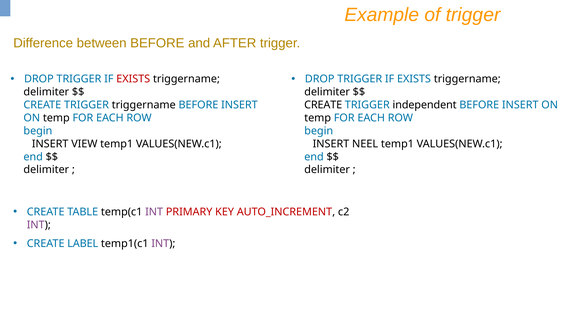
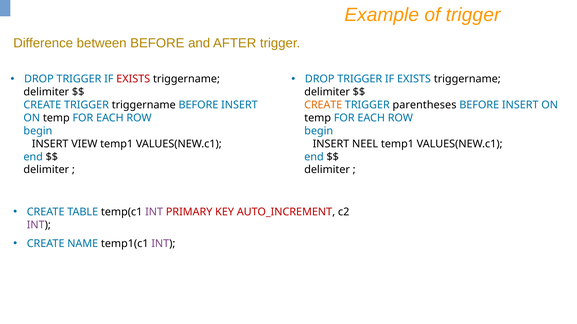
CREATE at (323, 105) colour: black -> orange
independent: independent -> parentheses
LABEL: LABEL -> NAME
